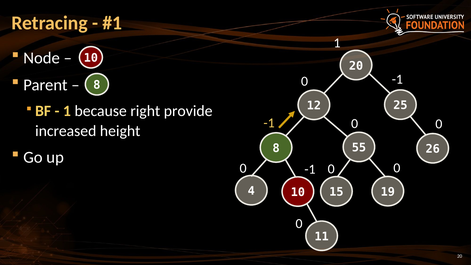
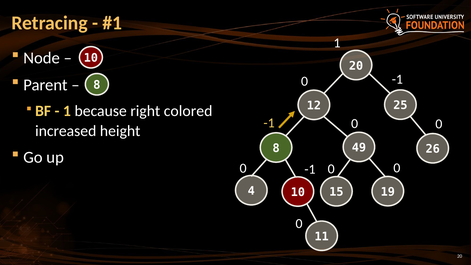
provide: provide -> colored
55: 55 -> 49
